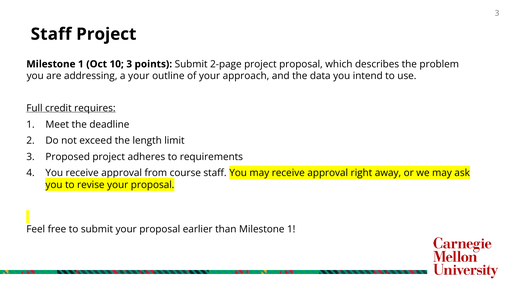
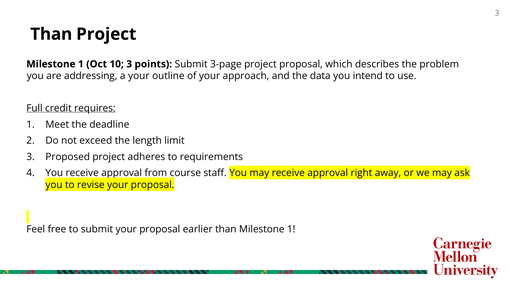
Staff at (51, 34): Staff -> Than
2-page: 2-page -> 3-page
